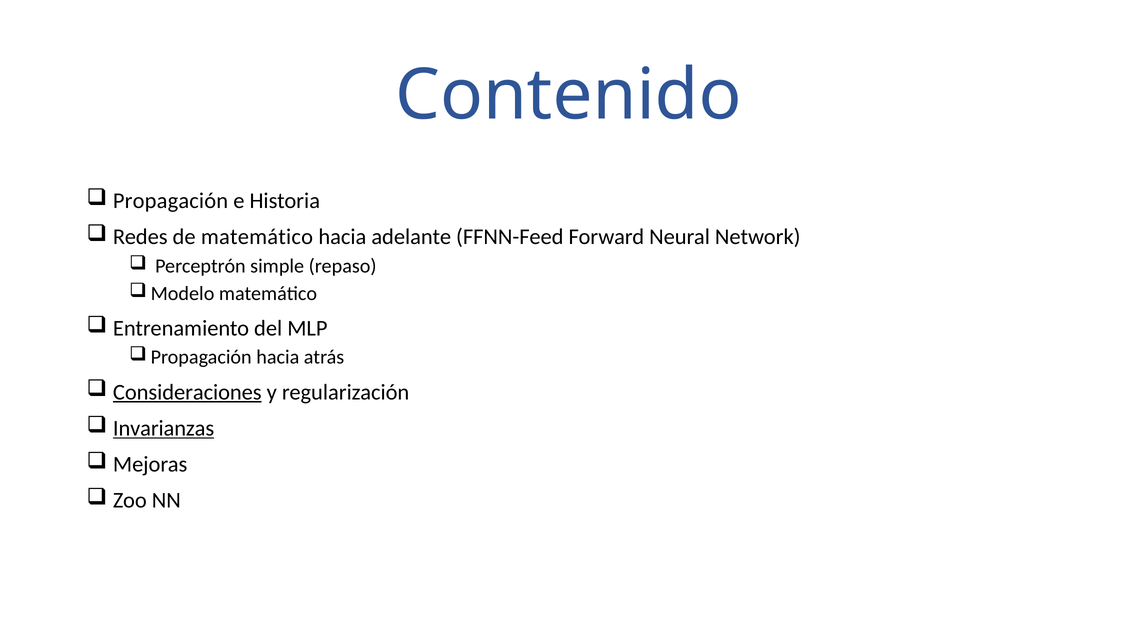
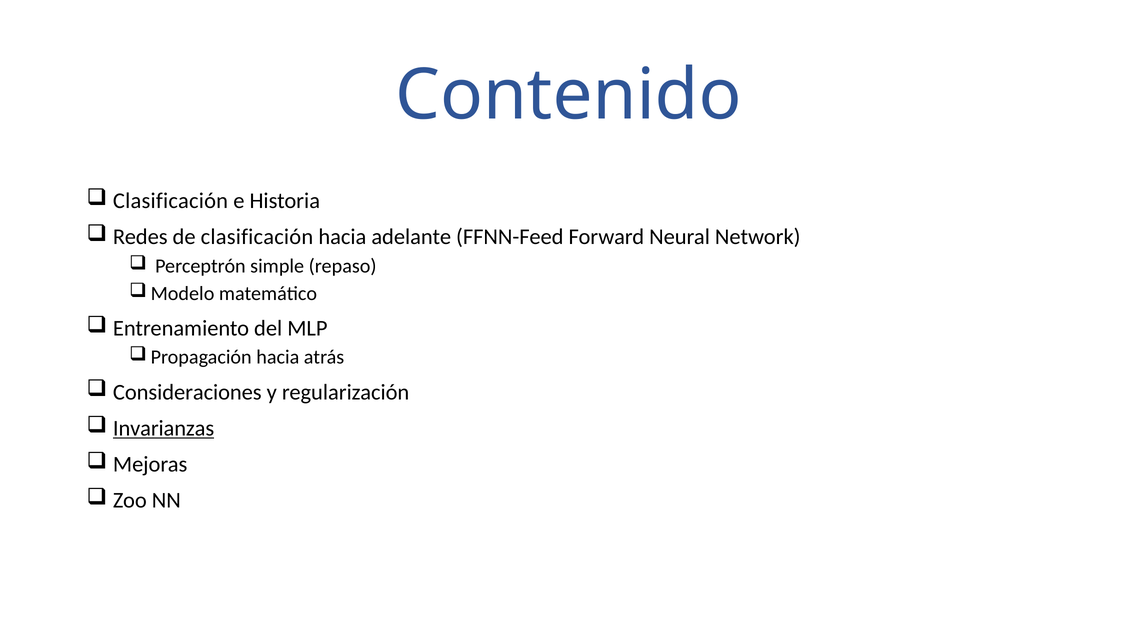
Propagación at (171, 201): Propagación -> Clasificación
de matemático: matemático -> clasificación
Consideraciones underline: present -> none
